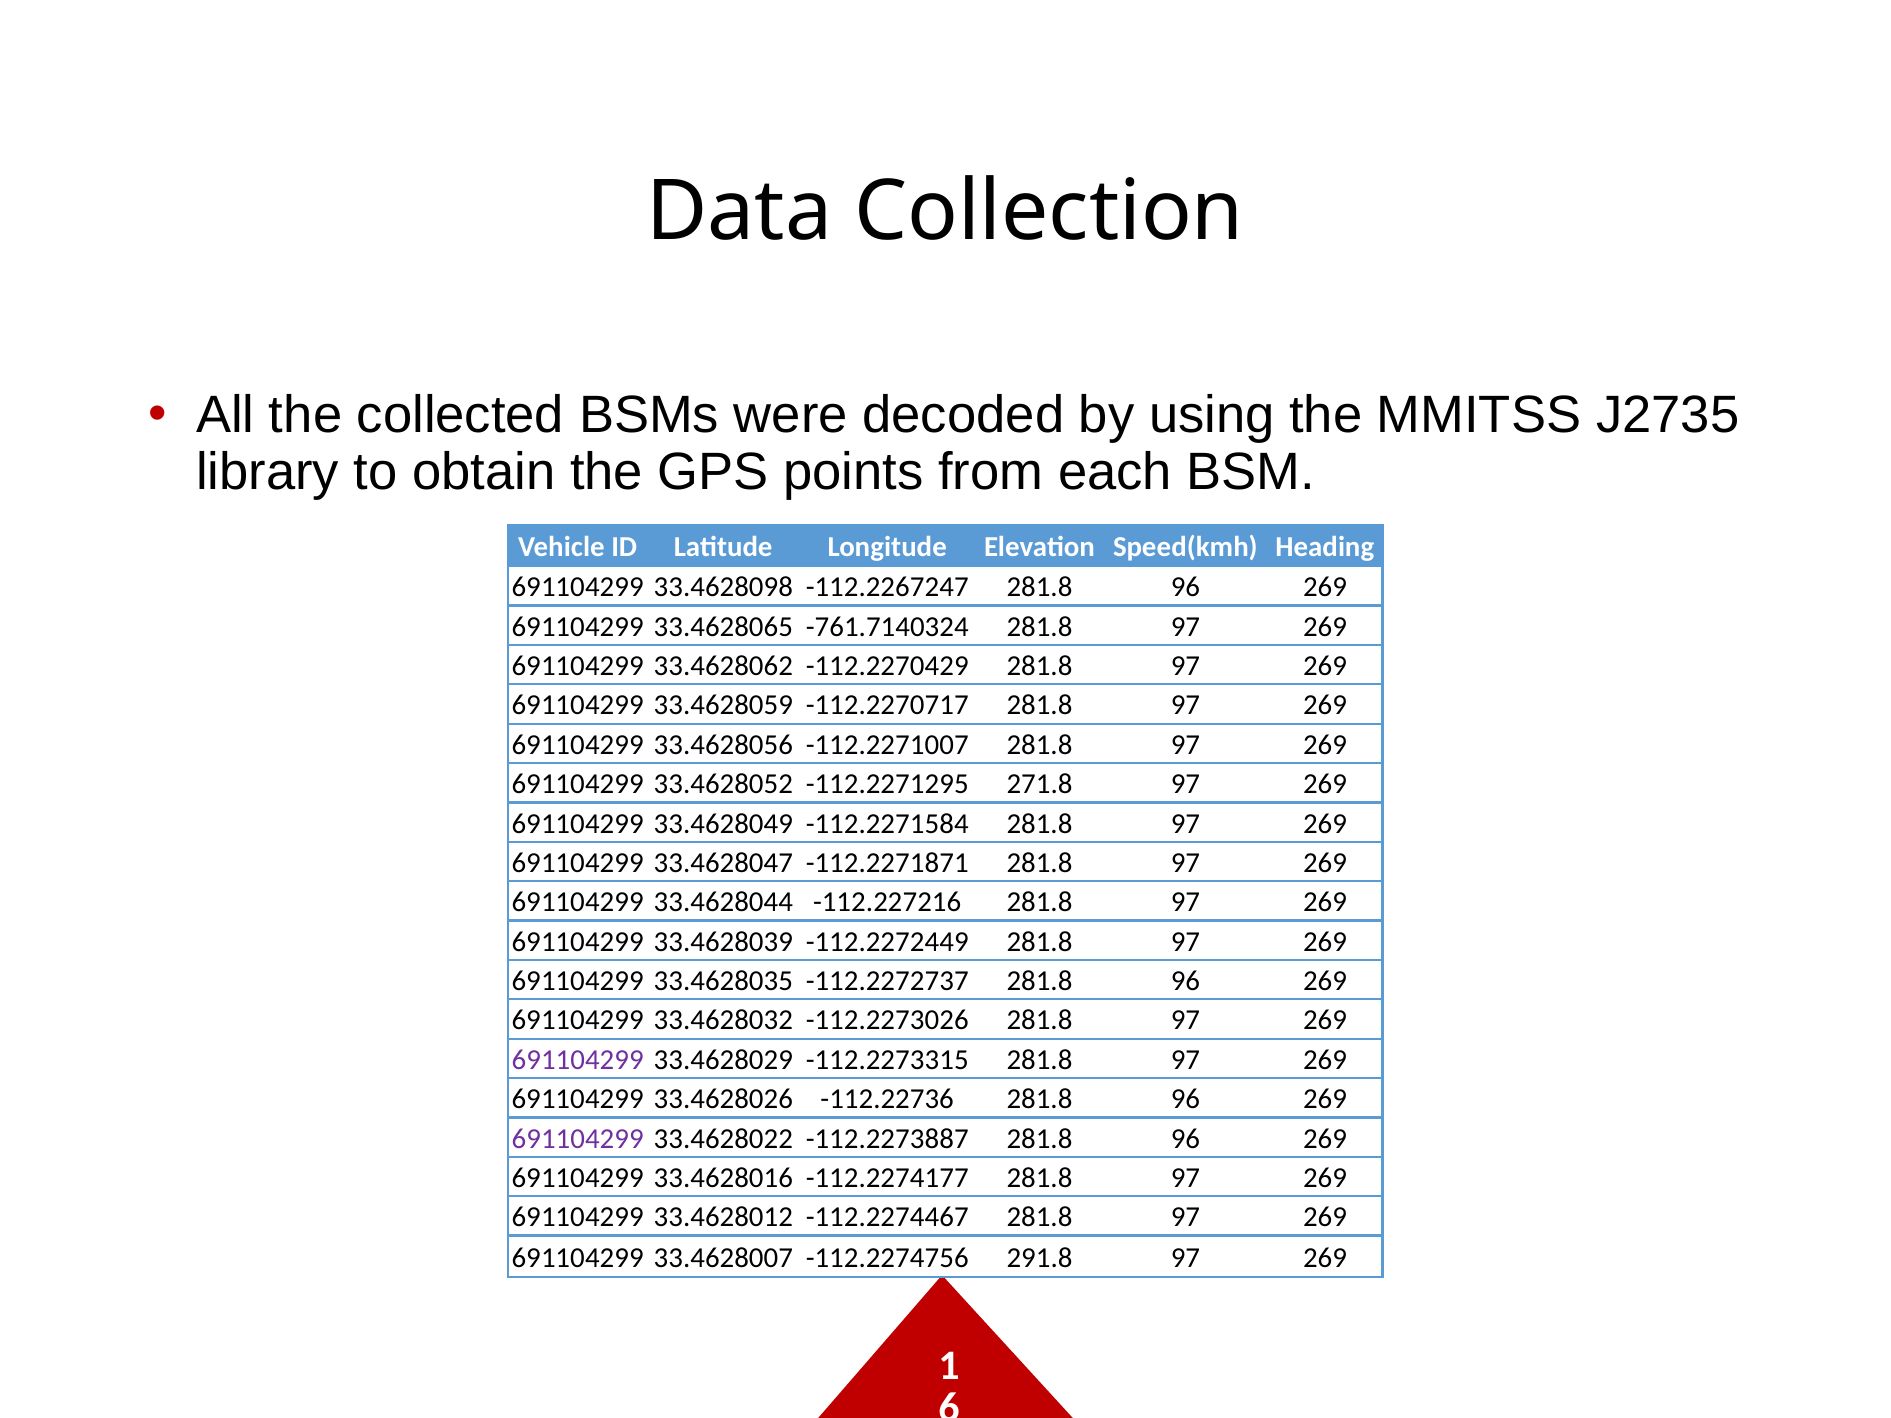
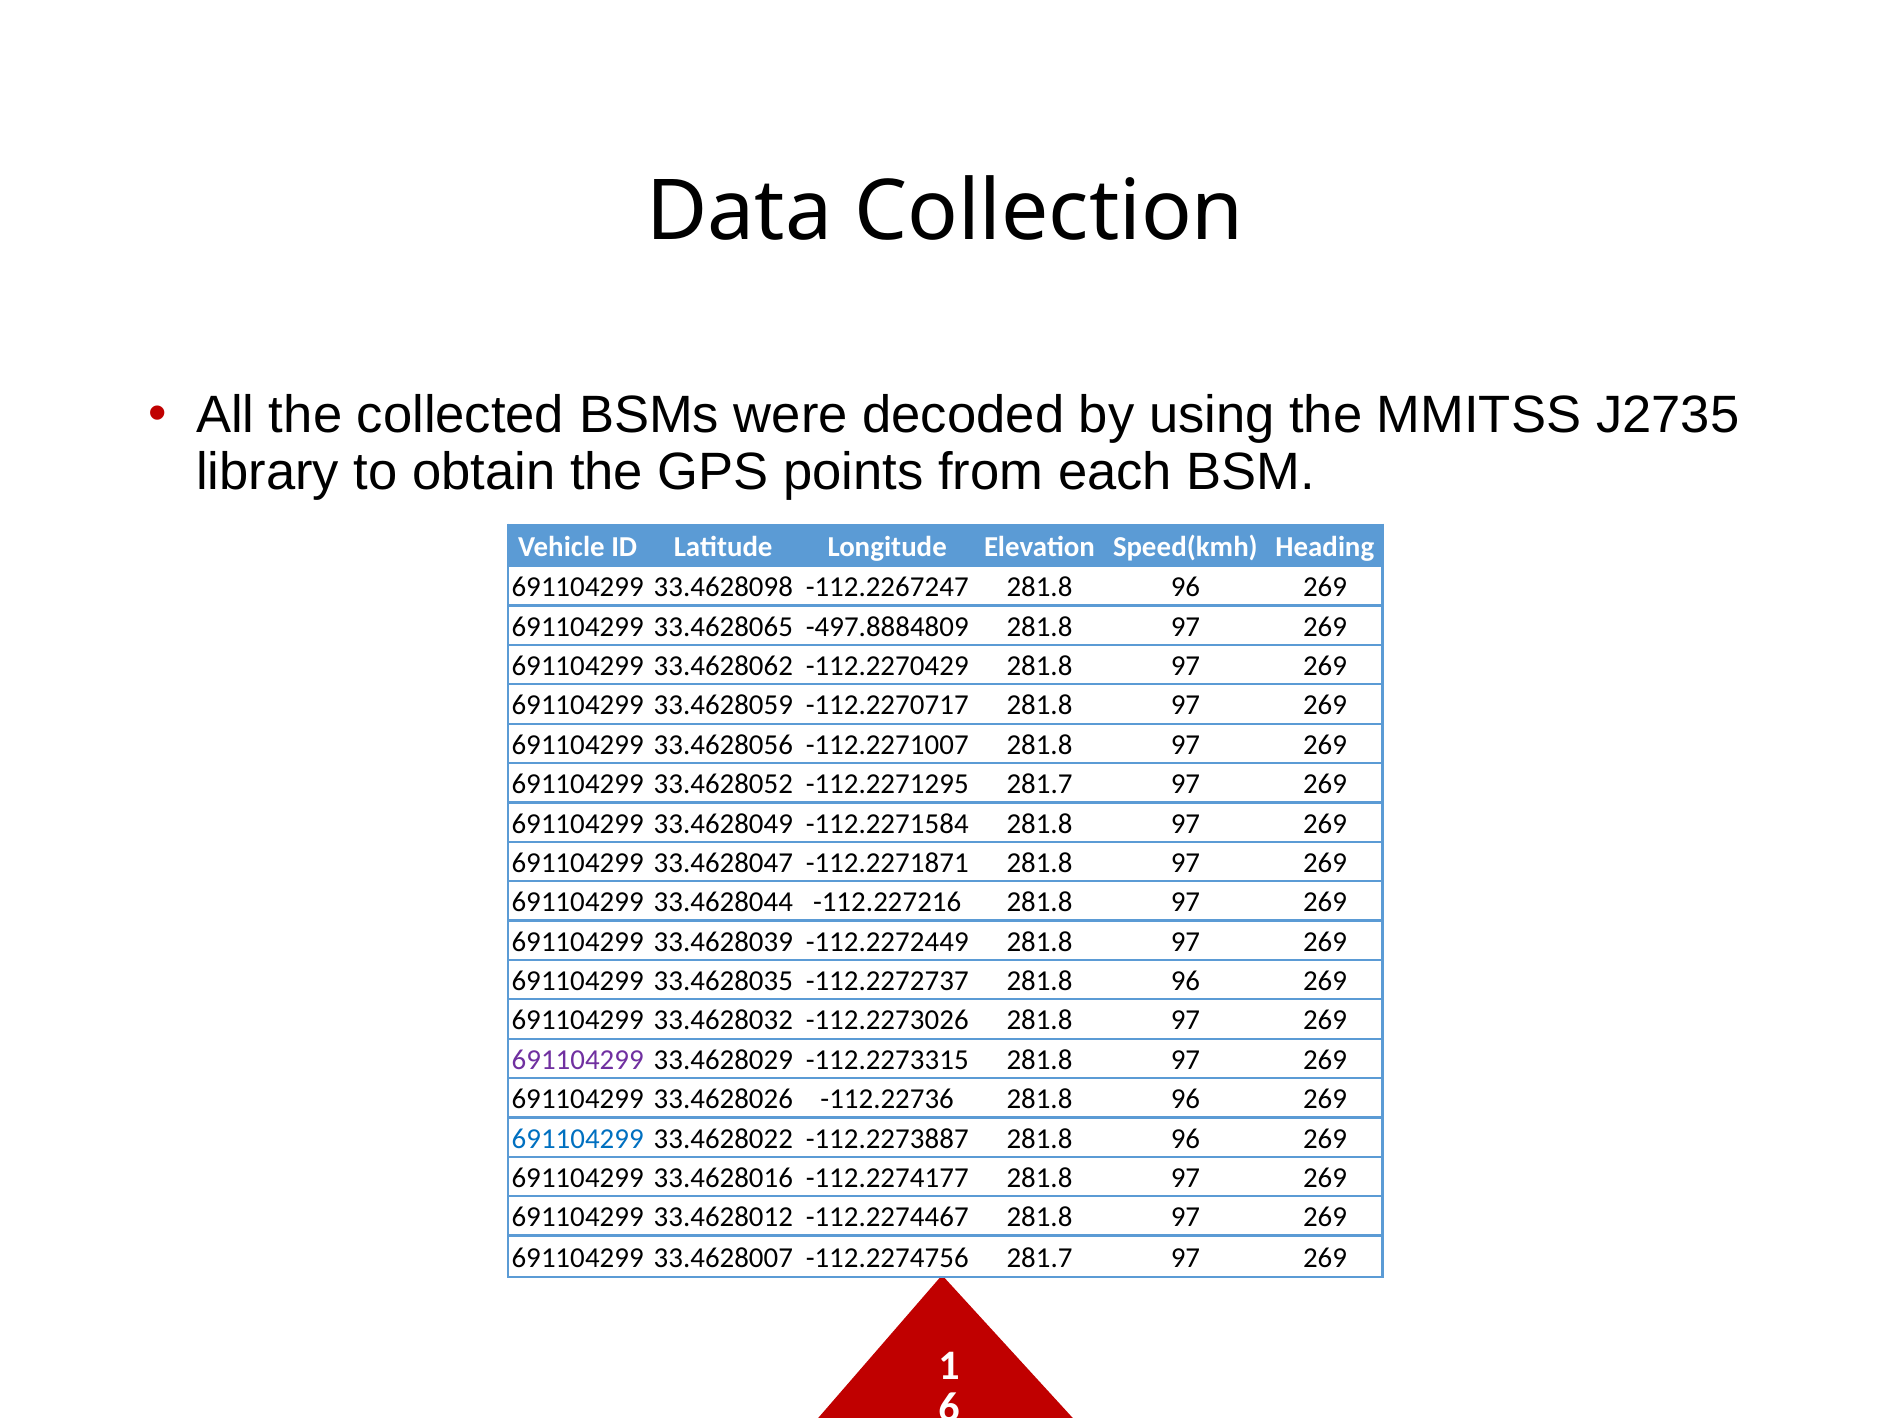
-761.7140324: -761.7140324 -> -497.8884809
-112.2271295 271.8: 271.8 -> 281.7
691104299 at (578, 1139) colour: purple -> blue
-112.2274756 291.8: 291.8 -> 281.7
